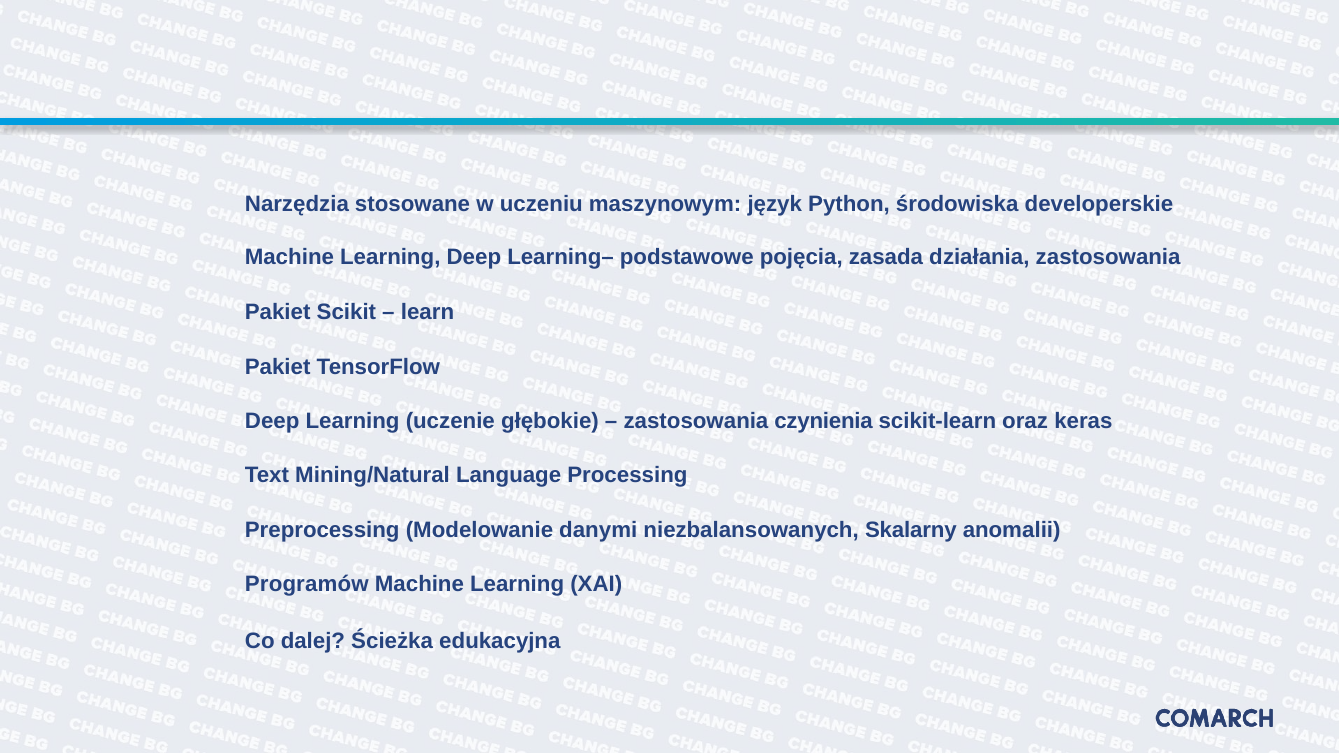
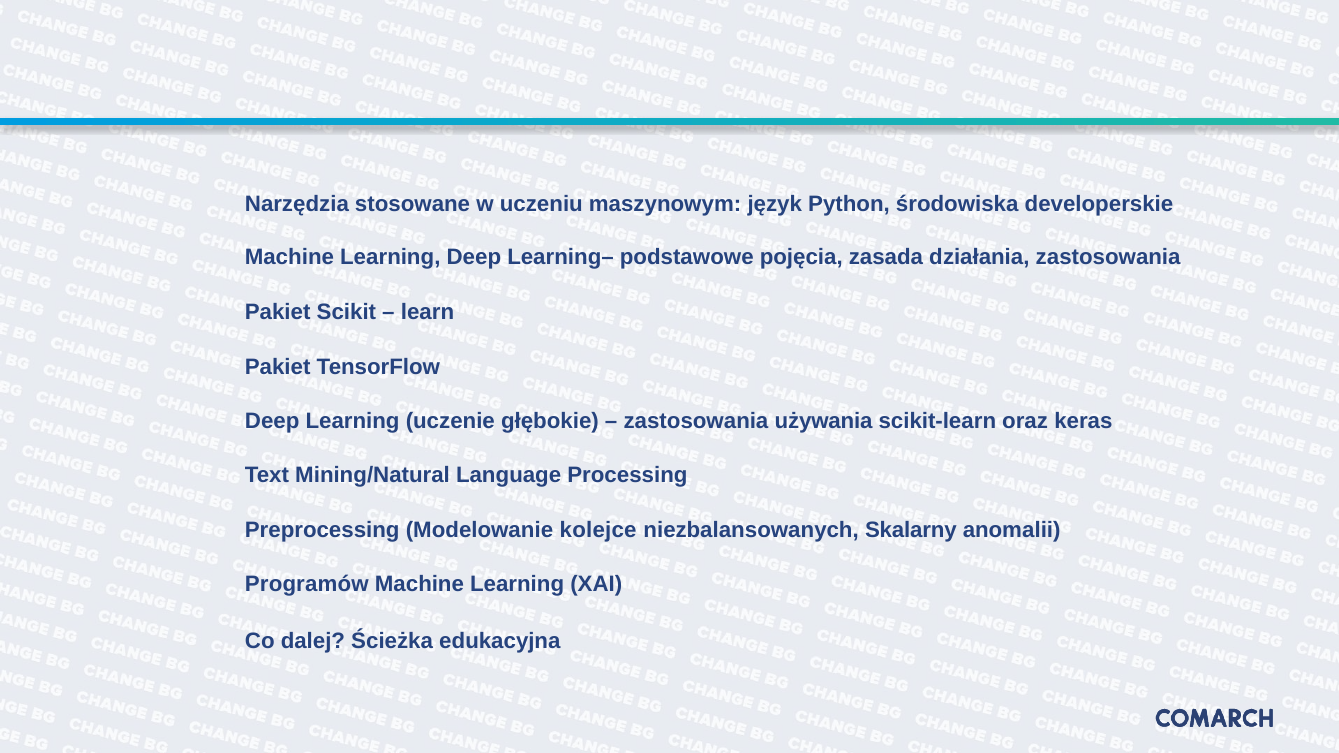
czynienia: czynienia -> używania
danymi: danymi -> kolejce
